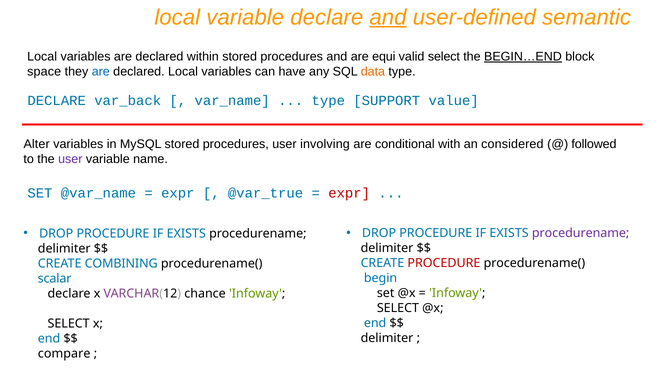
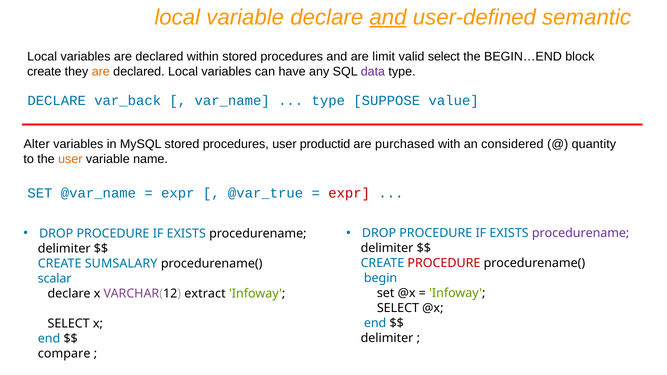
equi: equi -> limit
BEGIN…END underline: present -> none
space at (44, 72): space -> create
are at (101, 72) colour: blue -> orange
data colour: orange -> purple
SUPPORT: SUPPORT -> SUPPOSE
involving: involving -> productid
conditional: conditional -> purchased
followed: followed -> quantity
user at (70, 159) colour: purple -> orange
COMBINING: COMBINING -> SUMSALARY
chance: chance -> extract
